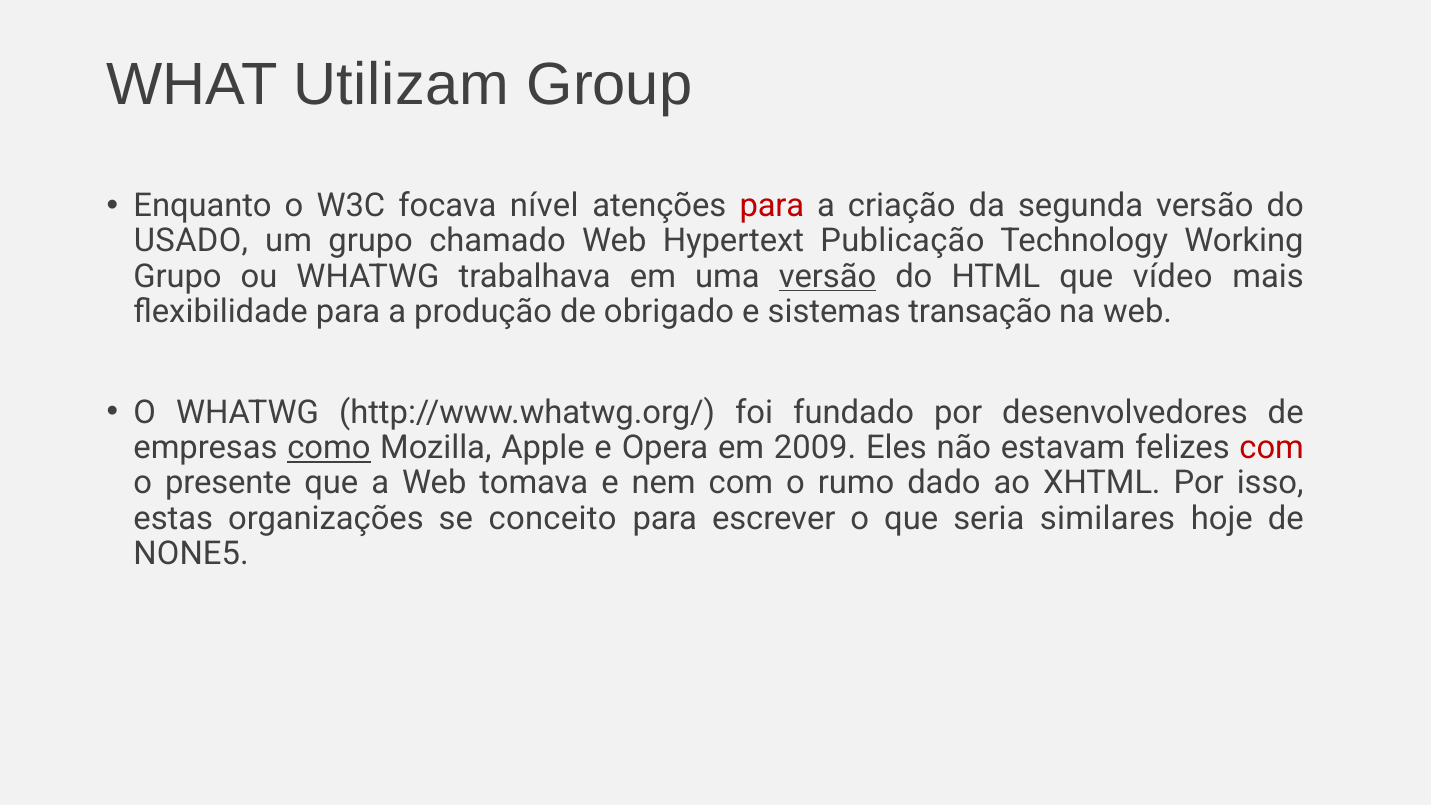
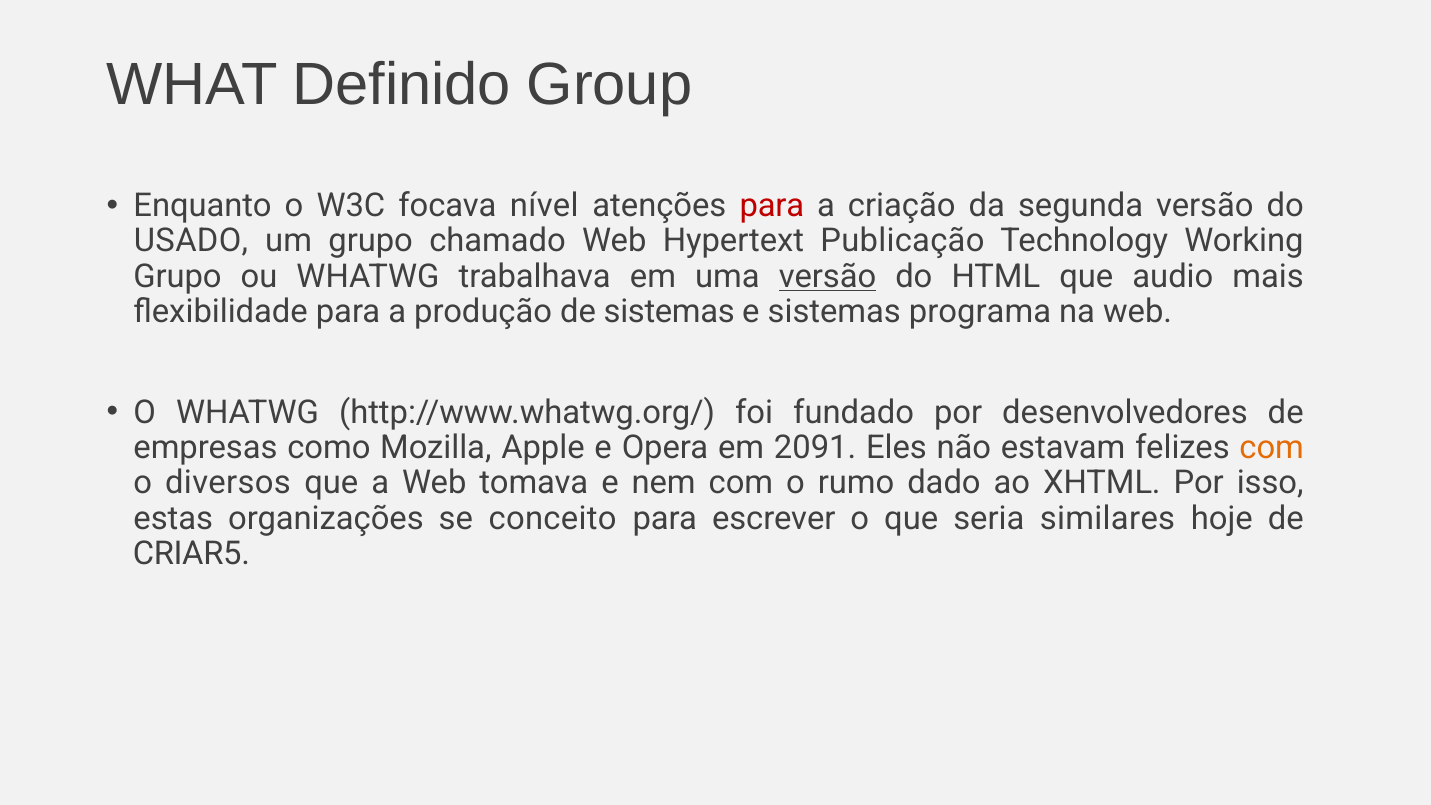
Utilizam: Utilizam -> Definido
vídeo: vídeo -> audio
de obrigado: obrigado -> sistemas
transação: transação -> programa
como underline: present -> none
2009: 2009 -> 2091
com at (1272, 448) colour: red -> orange
presente: presente -> diversos
NONE5: NONE5 -> CRIAR5
